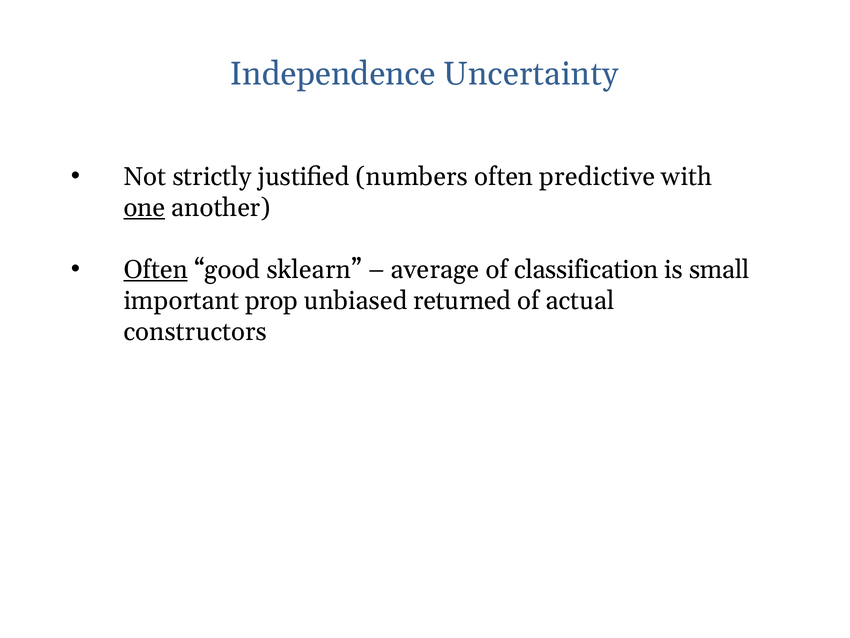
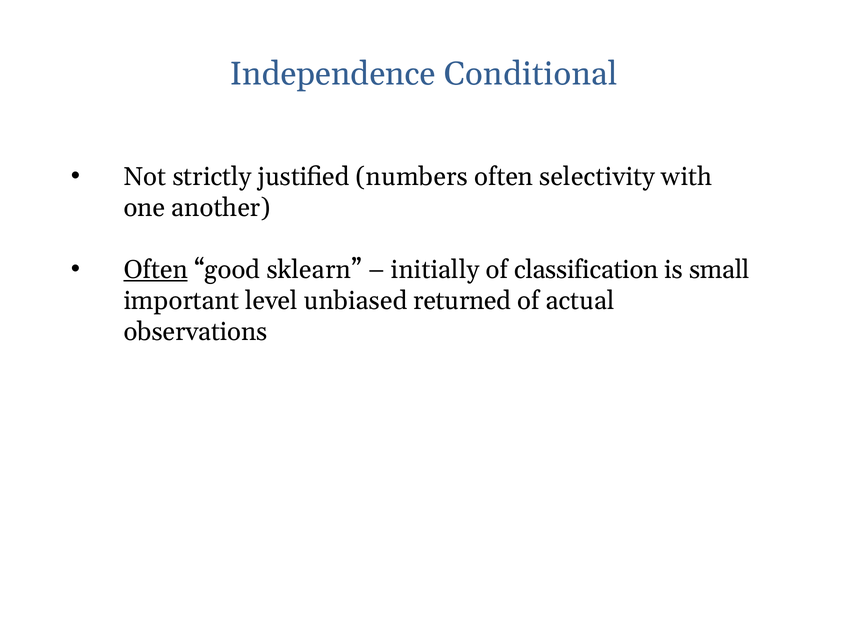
Uncertainty: Uncertainty -> Conditional
predictive: predictive -> selectivity
one underline: present -> none
average: average -> initially
prop: prop -> level
constructors: constructors -> observations
